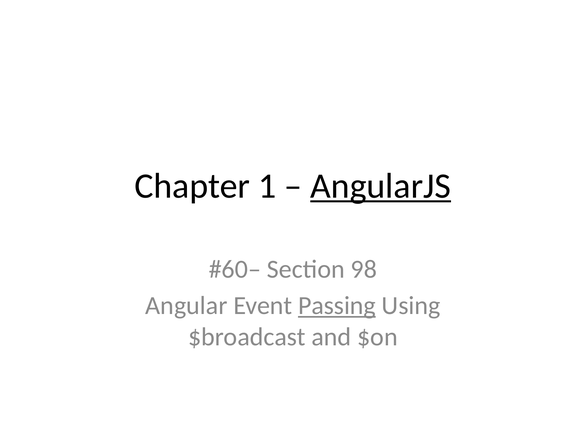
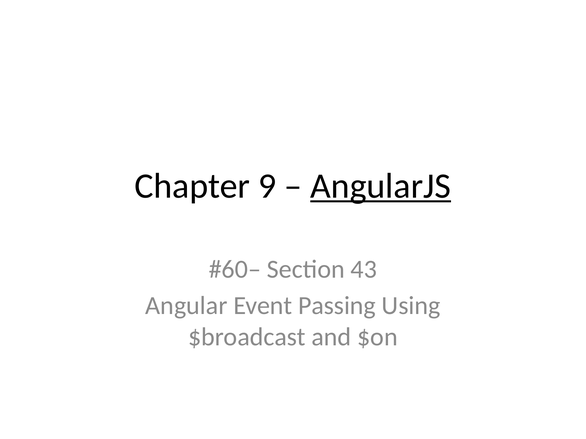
1: 1 -> 9
98: 98 -> 43
Passing underline: present -> none
